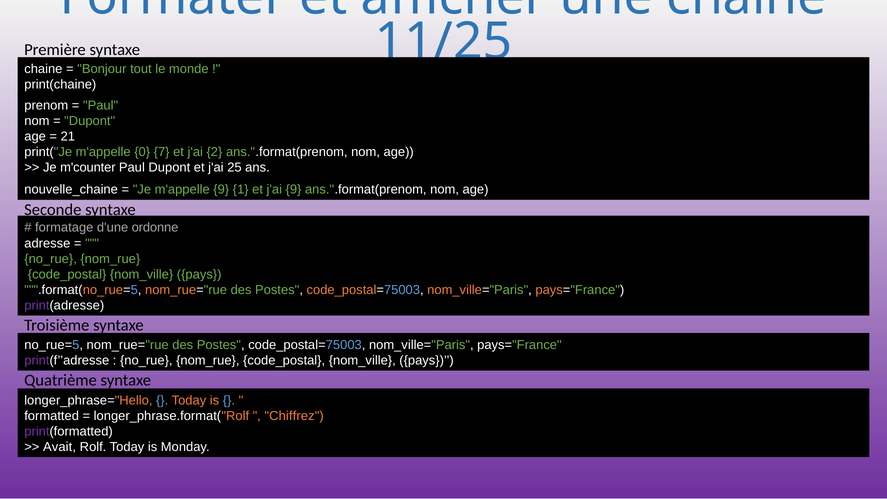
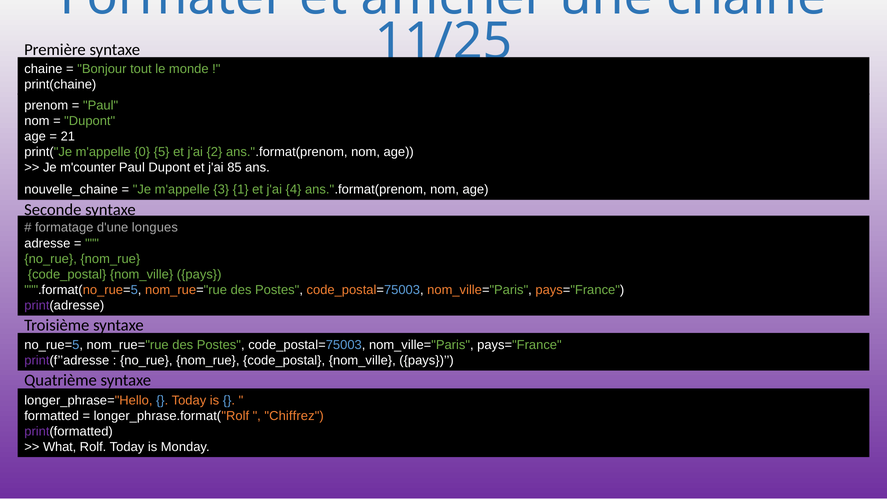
7: 7 -> 5
25: 25 -> 85
m'appelle 9: 9 -> 3
j'ai 9: 9 -> 4
ordonne: ordonne -> longues
Avait: Avait -> What
